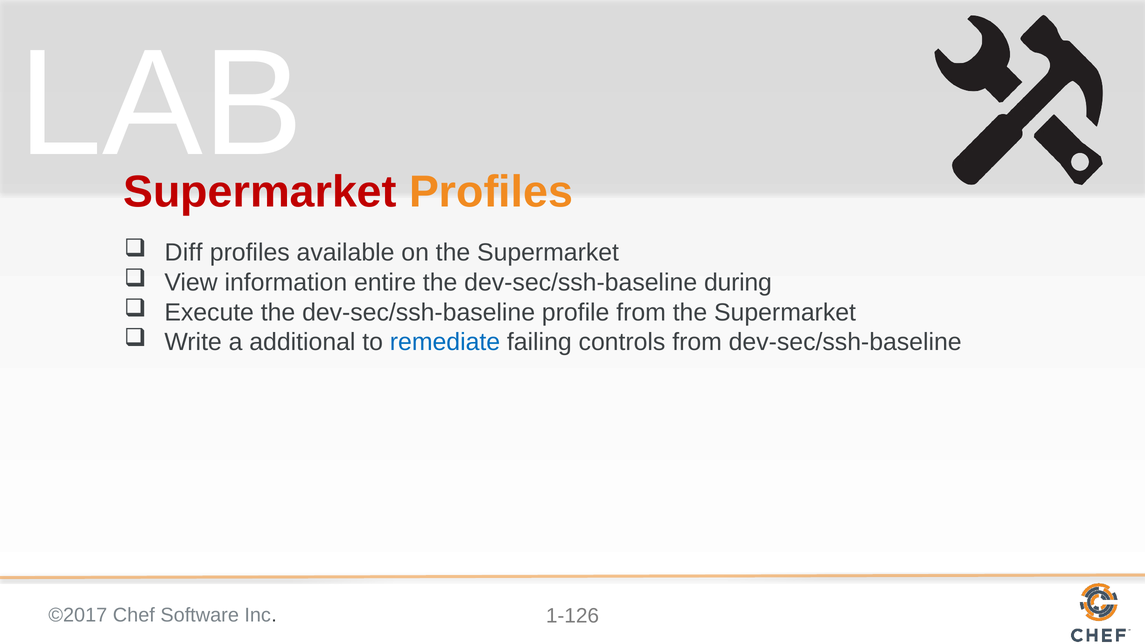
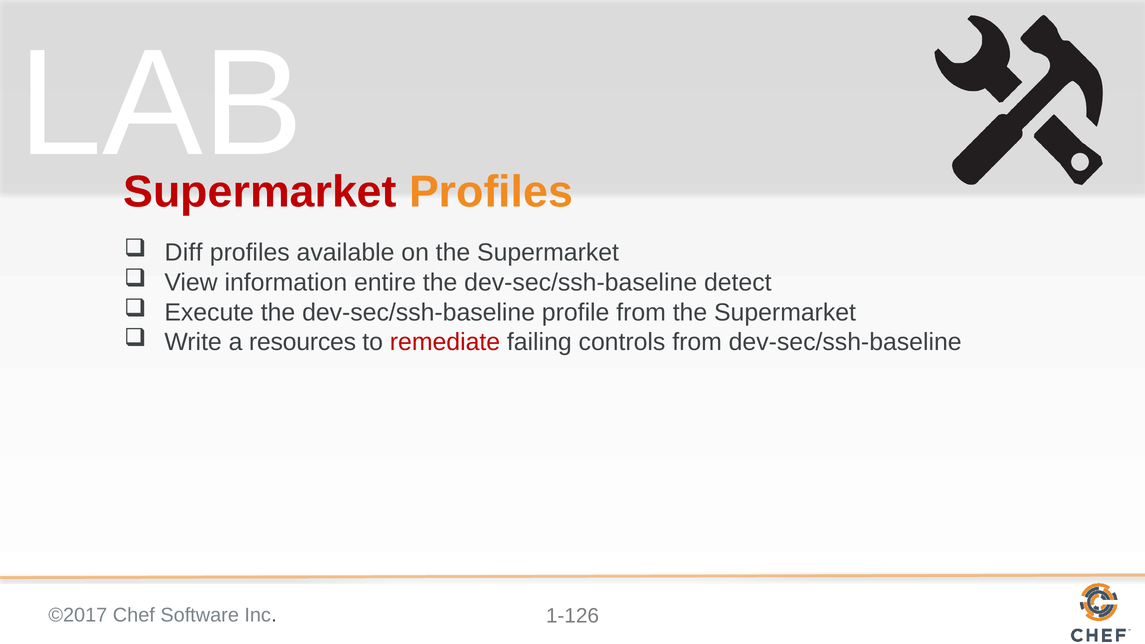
during: during -> detect
additional: additional -> resources
remediate colour: blue -> red
